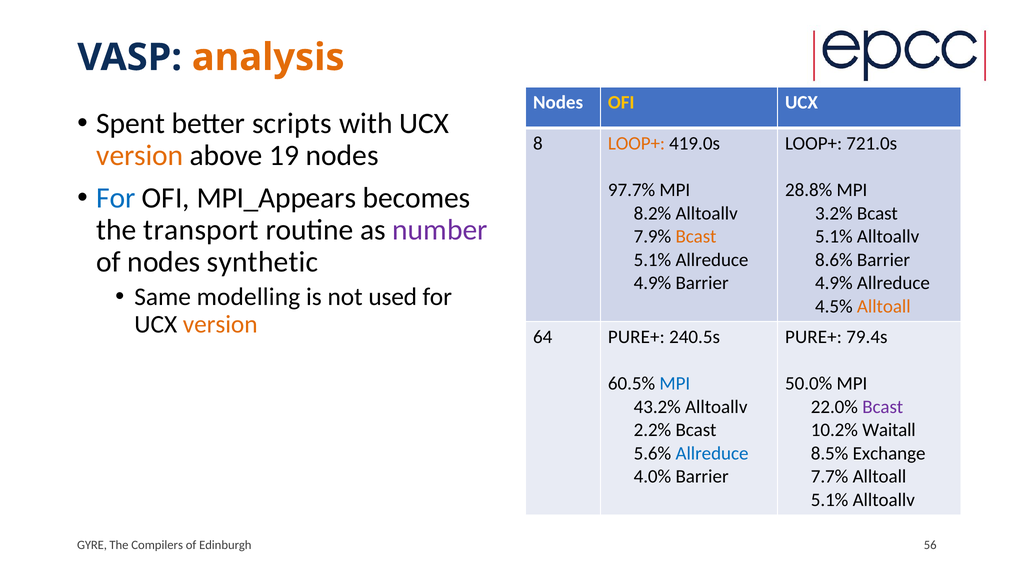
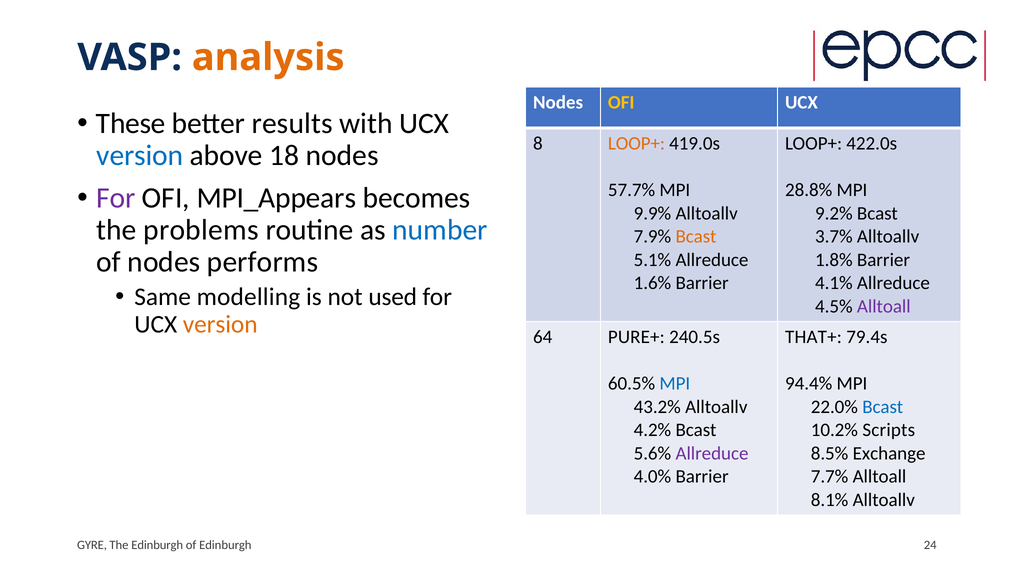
Spent: Spent -> These
scripts: scripts -> results
721.0s: 721.0s -> 422.0s
version at (140, 155) colour: orange -> blue
19: 19 -> 18
97.7%: 97.7% -> 57.7%
For at (116, 198) colour: blue -> purple
8.2%: 8.2% -> 9.9%
3.2%: 3.2% -> 9.2%
transport: transport -> problems
number colour: purple -> blue
5.1% at (834, 236): 5.1% -> 3.7%
synthetic: synthetic -> performs
8.6%: 8.6% -> 1.8%
4.9% at (652, 283): 4.9% -> 1.6%
4.9% at (834, 283): 4.9% -> 4.1%
Alltoall at (884, 306) colour: orange -> purple
PURE+ at (814, 337): PURE+ -> THAT+
50.0%: 50.0% -> 94.4%
Bcast at (883, 406) colour: purple -> blue
2.2%: 2.2% -> 4.2%
Waitall: Waitall -> Scripts
Allreduce at (712, 453) colour: blue -> purple
5.1% at (830, 499): 5.1% -> 8.1%
The Compilers: Compilers -> Edinburgh
56: 56 -> 24
